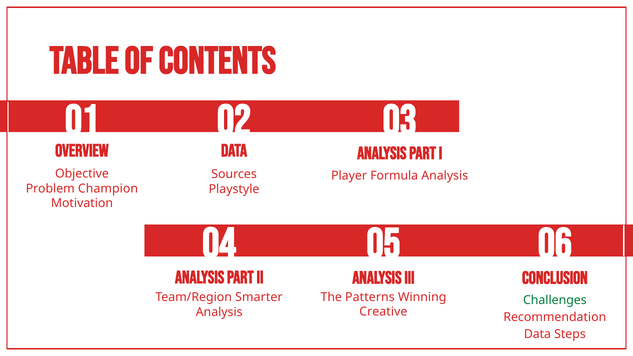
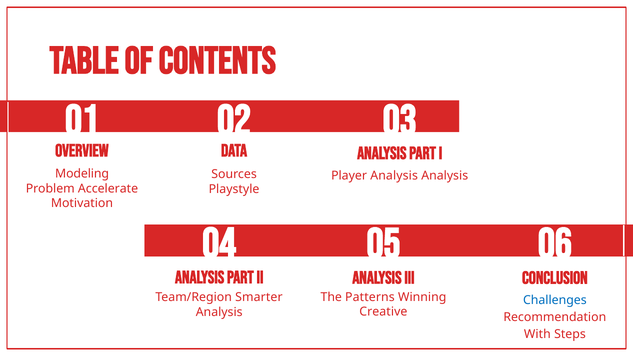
Objective: Objective -> Modeling
Player Formula: Formula -> Analysis
Champion: Champion -> Accelerate
Challenges colour: green -> blue
Data at (537, 334): Data -> With
